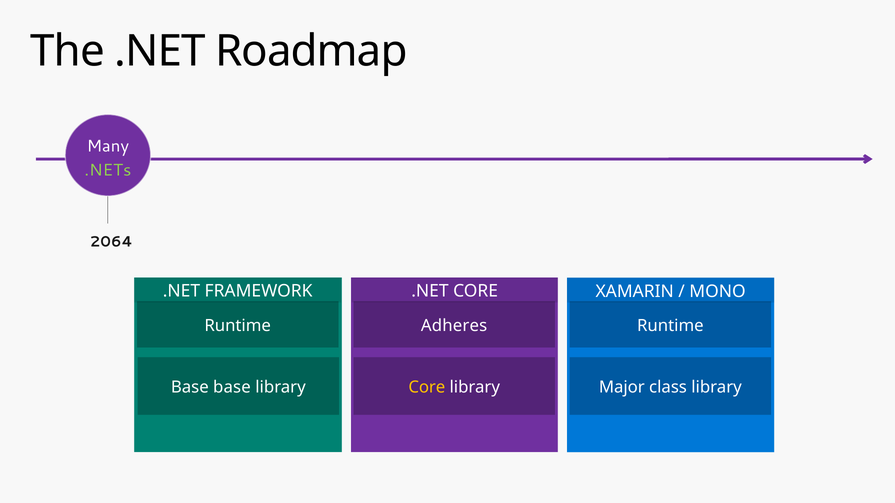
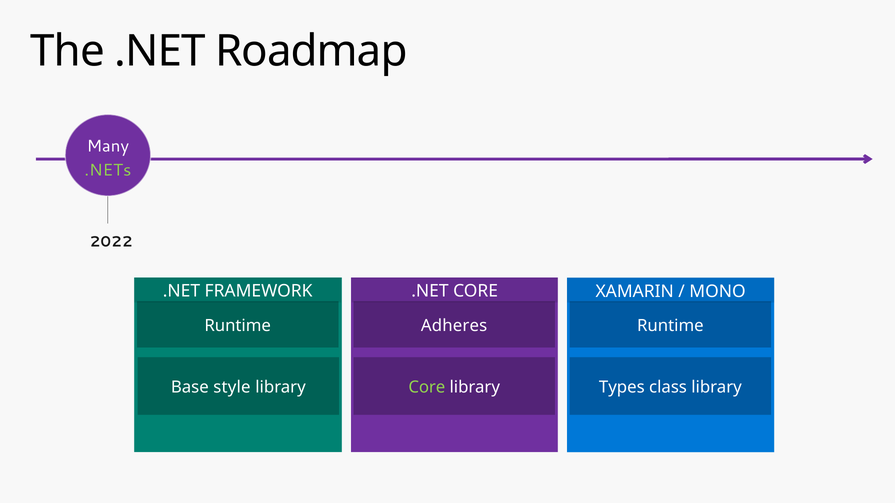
2064: 2064 -> 2022
Base base: base -> style
Core at (427, 388) colour: yellow -> light green
Major: Major -> Types
